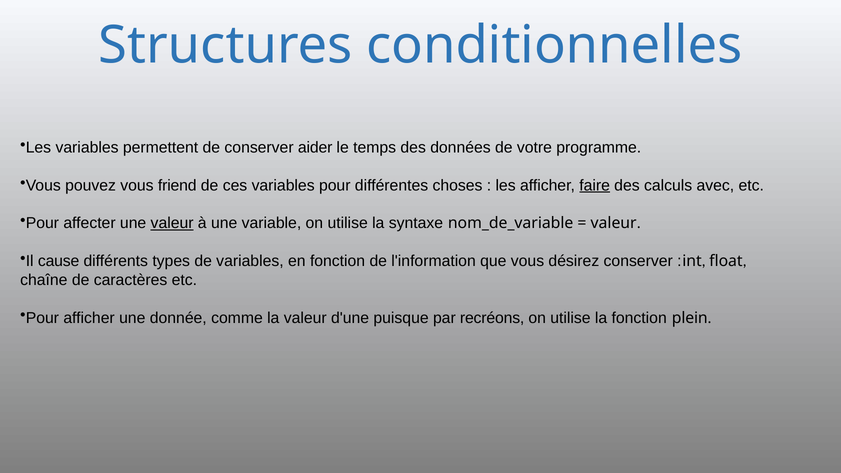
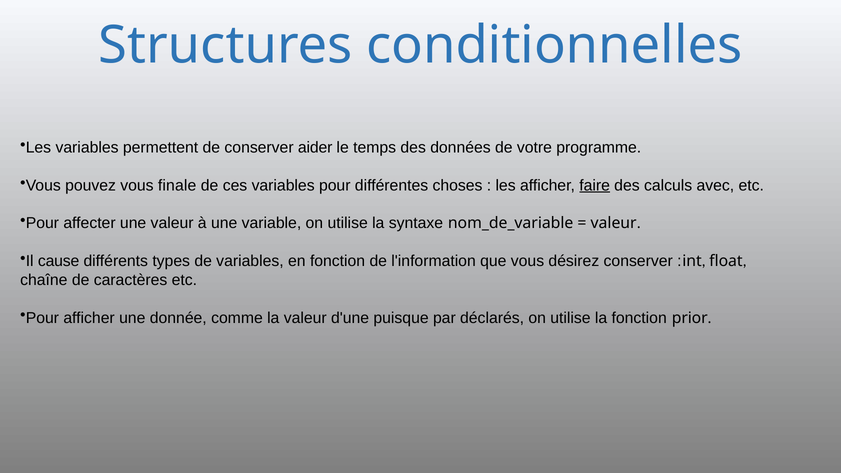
friend: friend -> finale
valeur at (172, 223) underline: present -> none
recréons: recréons -> déclarés
plein: plein -> prior
